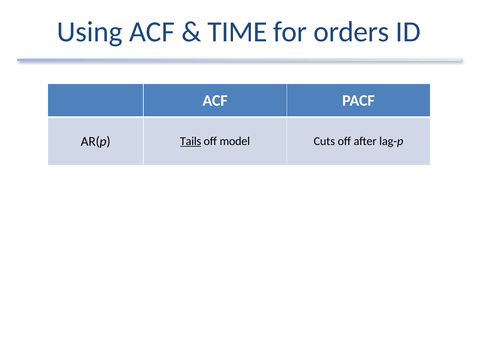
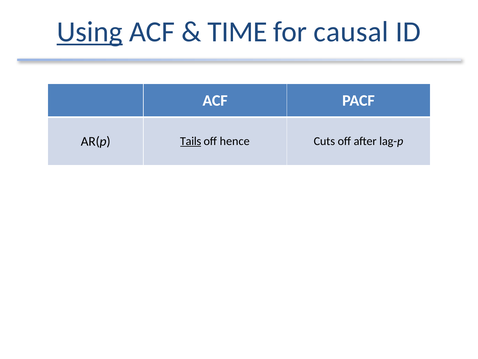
Using underline: none -> present
orders: orders -> causal
model: model -> hence
